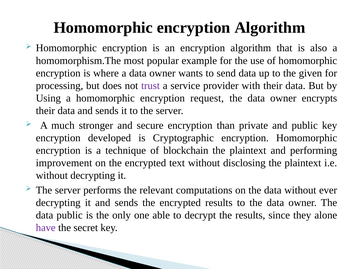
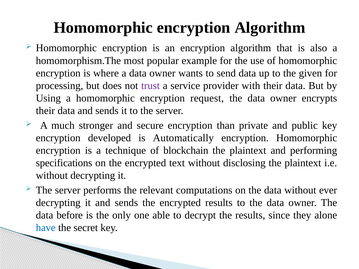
Cryptographic: Cryptographic -> Automatically
improvement: improvement -> specifications
data public: public -> before
have colour: purple -> blue
